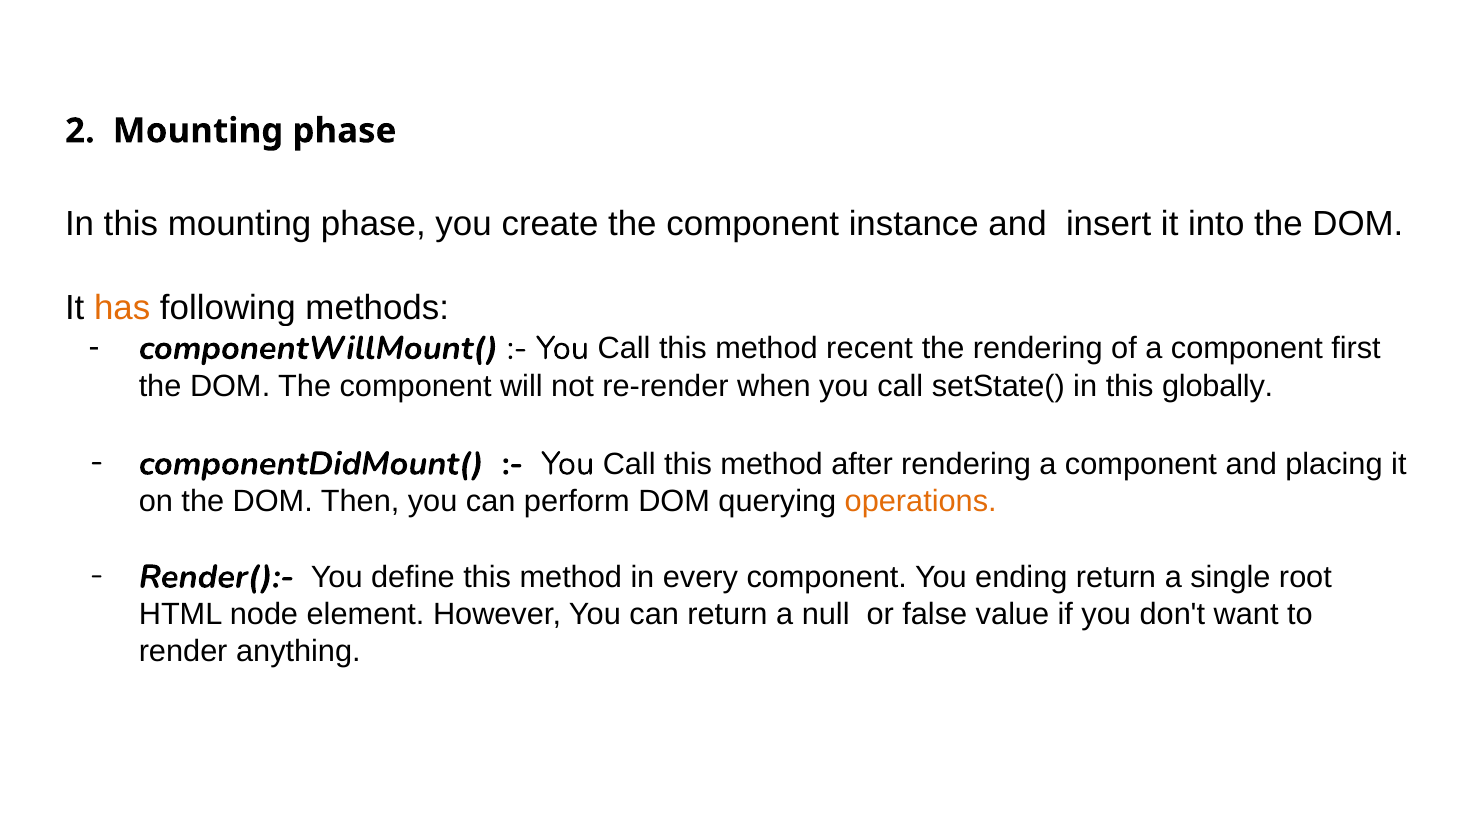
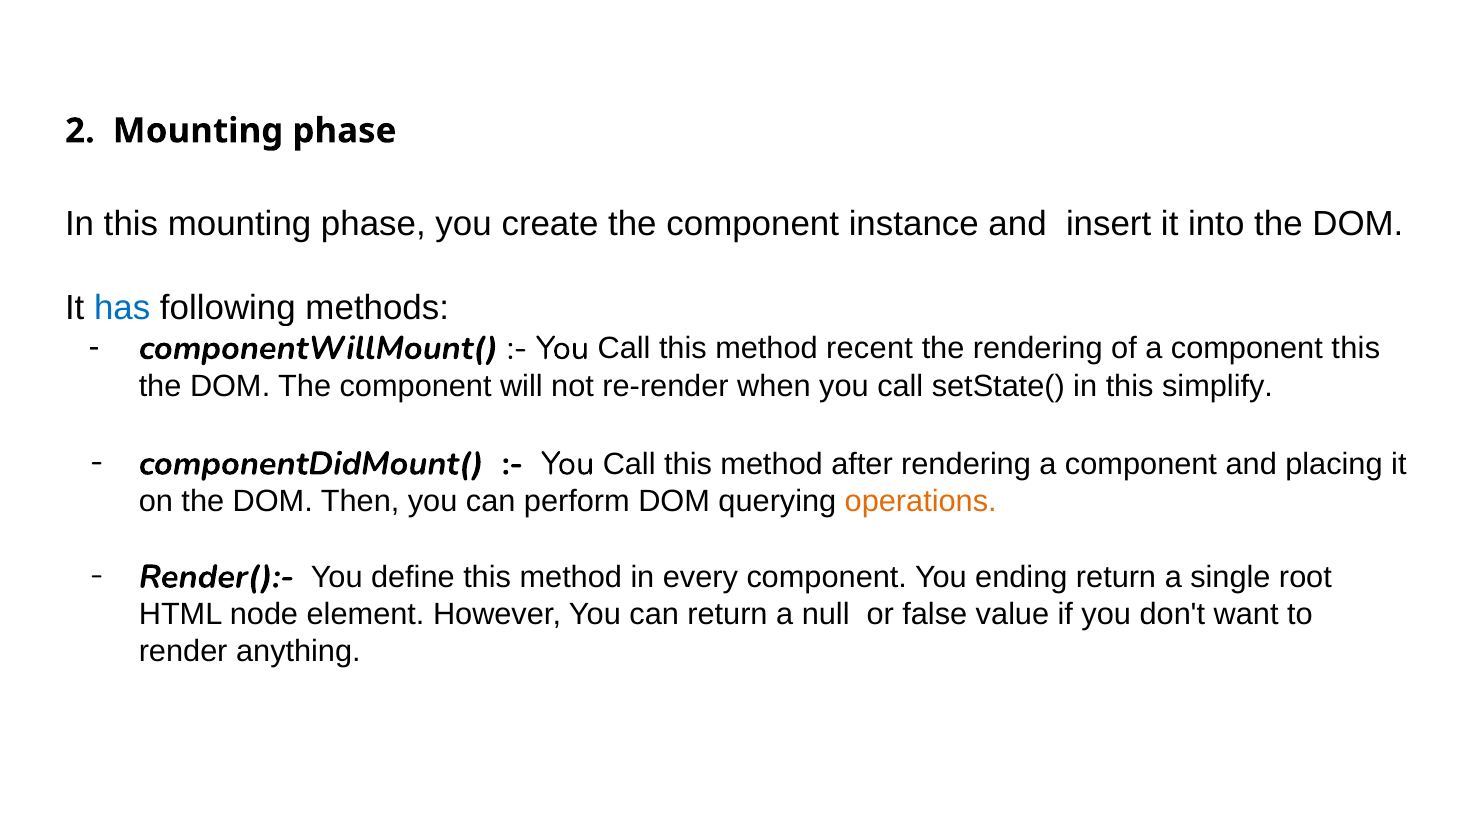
has colour: orange -> blue
component first: first -> this
globally: globally -> simplify
